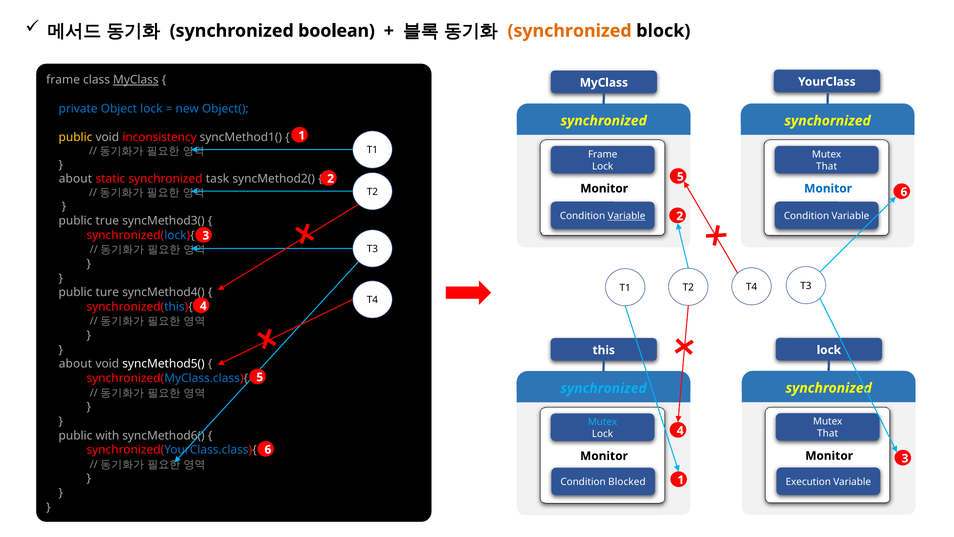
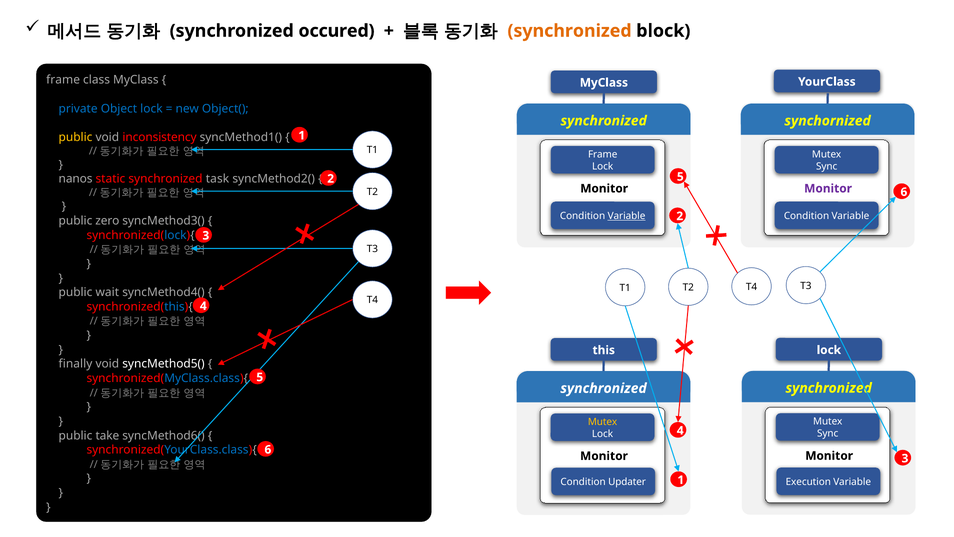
boolean: boolean -> occured
MyClass at (136, 80) underline: present -> none
That at (827, 166): That -> Sync
about at (75, 179): about -> nanos
Monitor at (828, 188) colour: blue -> purple
true: true -> zero
ture: ture -> wait
about at (75, 364): about -> finally
synchronized at (604, 388) colour: light blue -> white
Mutex at (603, 422) colour: light blue -> yellow
That at (828, 433): That -> Sync
with: with -> take
Blocked: Blocked -> Updater
